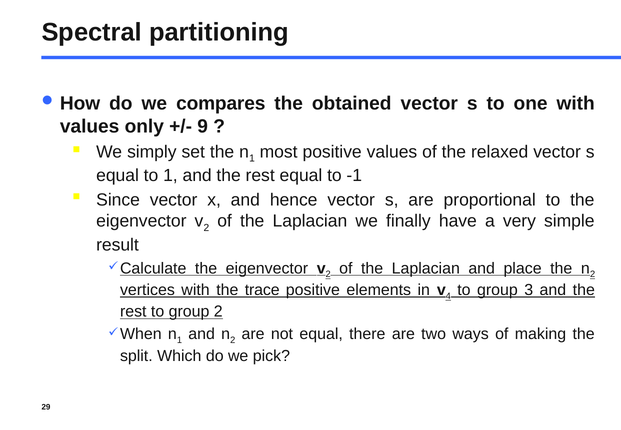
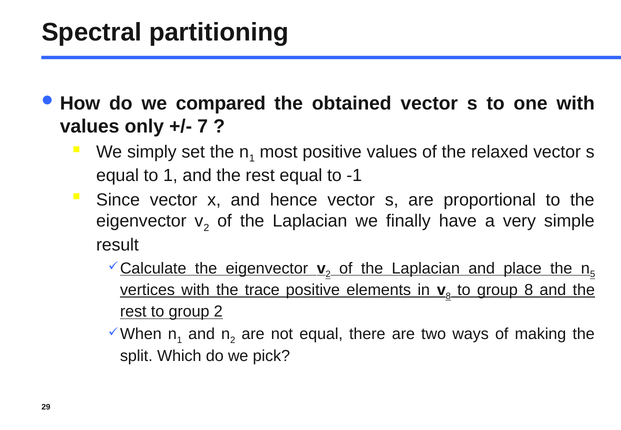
compares: compares -> compared
9: 9 -> 7
2 at (593, 274): 2 -> 5
4 at (448, 296): 4 -> 8
group 3: 3 -> 8
